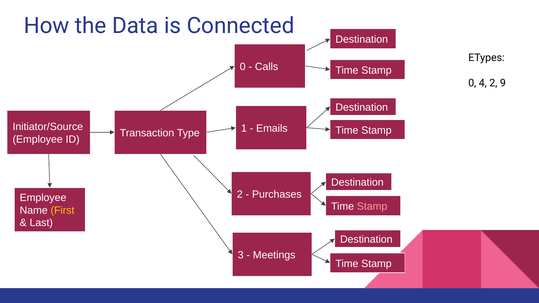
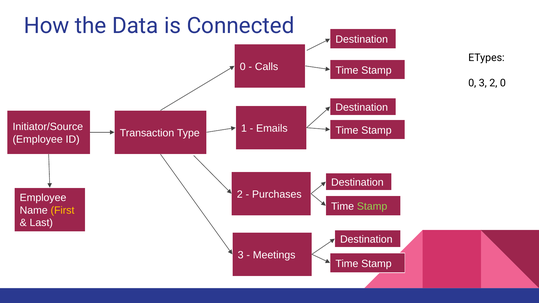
0 4: 4 -> 3
2 9: 9 -> 0
Stamp at (372, 207) colour: pink -> light green
